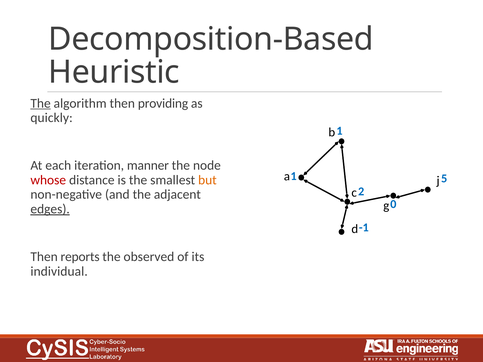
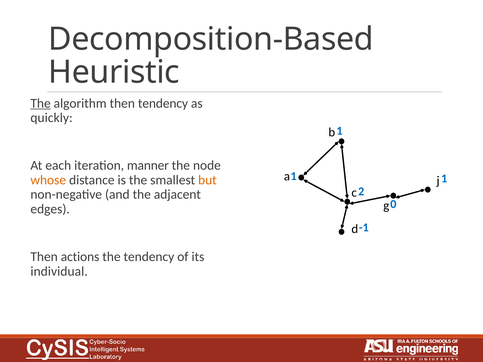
then providing: providing -> tendency
whose colour: red -> orange
j 5: 5 -> 1
edges underline: present -> none
reports: reports -> actions
the observed: observed -> tendency
